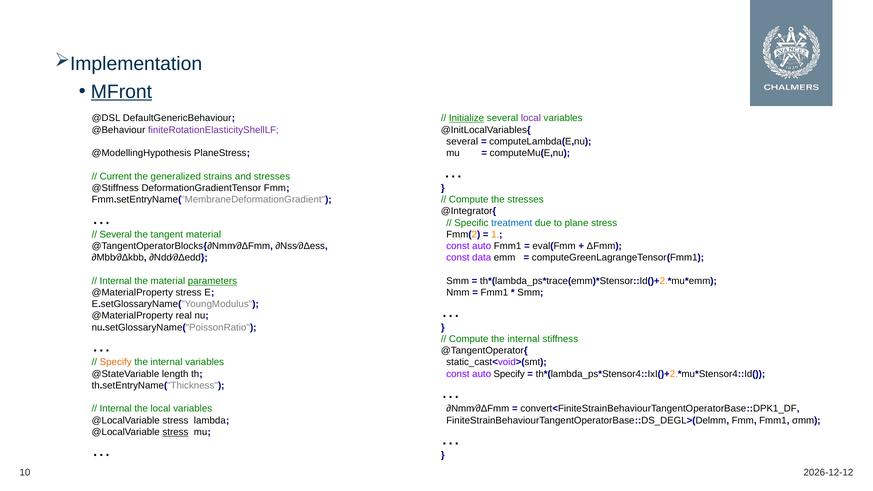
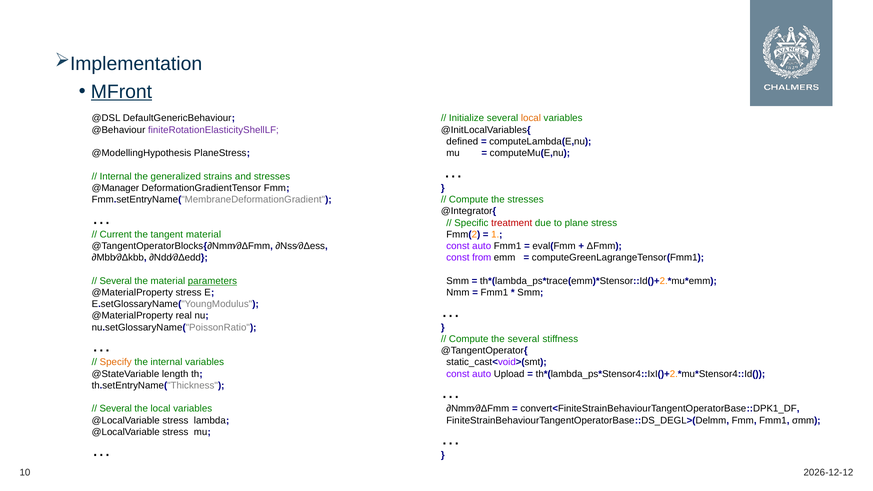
Initialize underline: present -> none
local at (531, 118) colour: purple -> orange
several at (462, 142): several -> defined
Current at (116, 176): Current -> Internal
@Stiffness: @Stiffness -> @Manager
treatment colour: blue -> red
Several at (116, 235): Several -> Current
data: data -> from
Internal at (116, 281): Internal -> Several
Compute the internal: internal -> several
auto Specify: Specify -> Upload
Internal at (116, 409): Internal -> Several
stress at (175, 432) underline: present -> none
